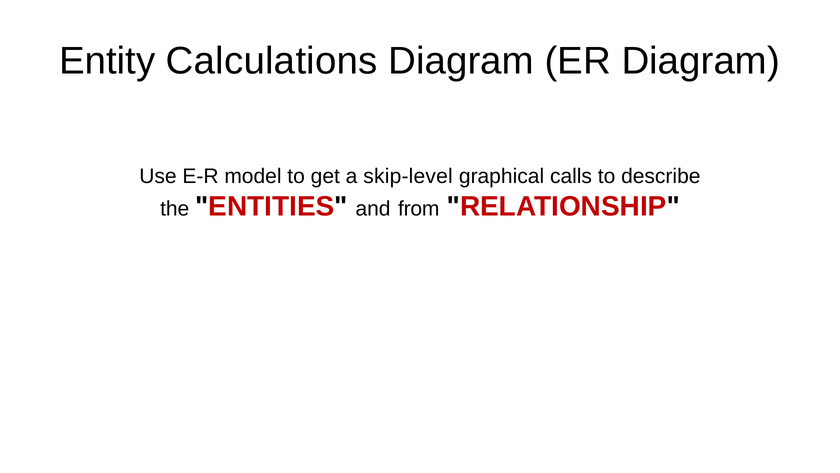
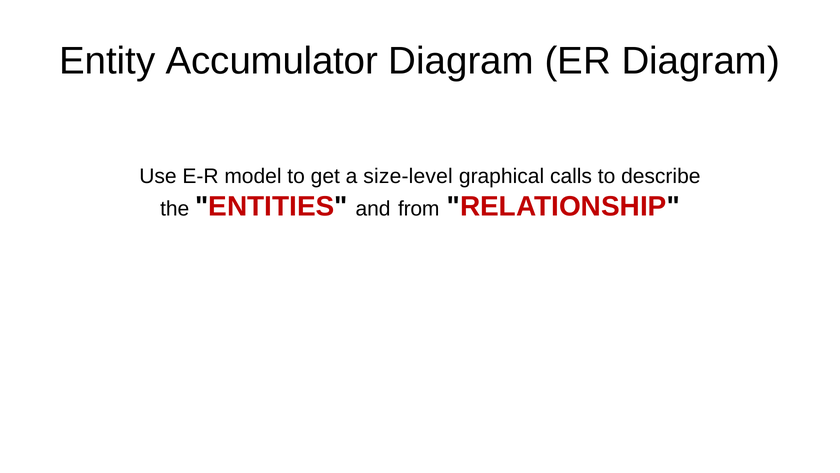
Calculations: Calculations -> Accumulator
skip-level: skip-level -> size-level
